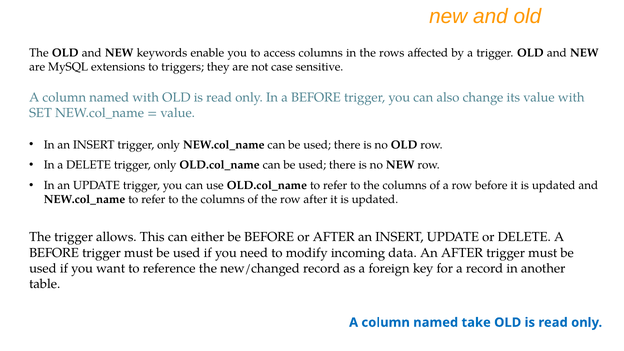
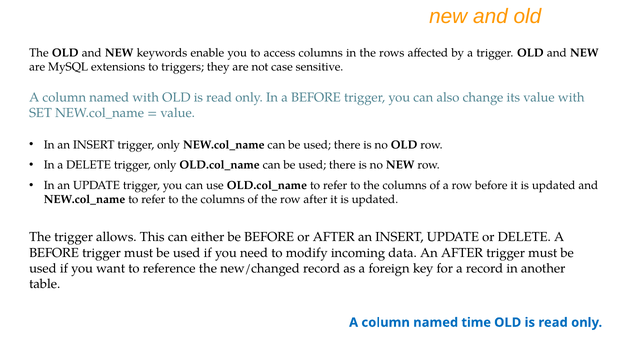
take: take -> time
